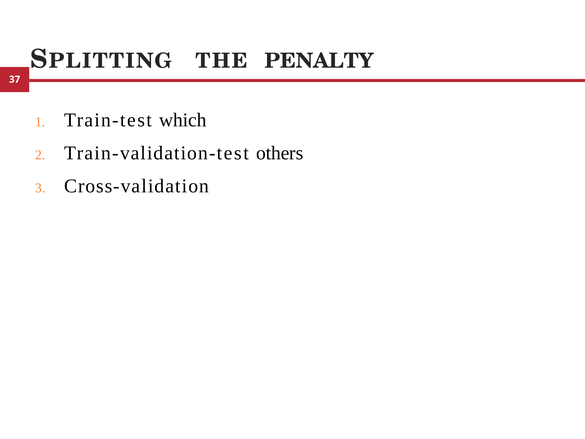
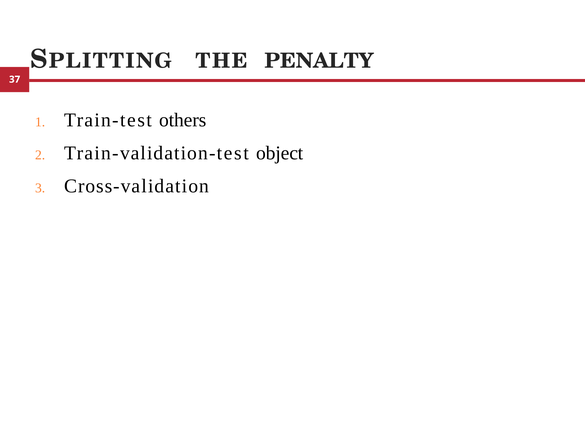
which: which -> others
others: others -> object
